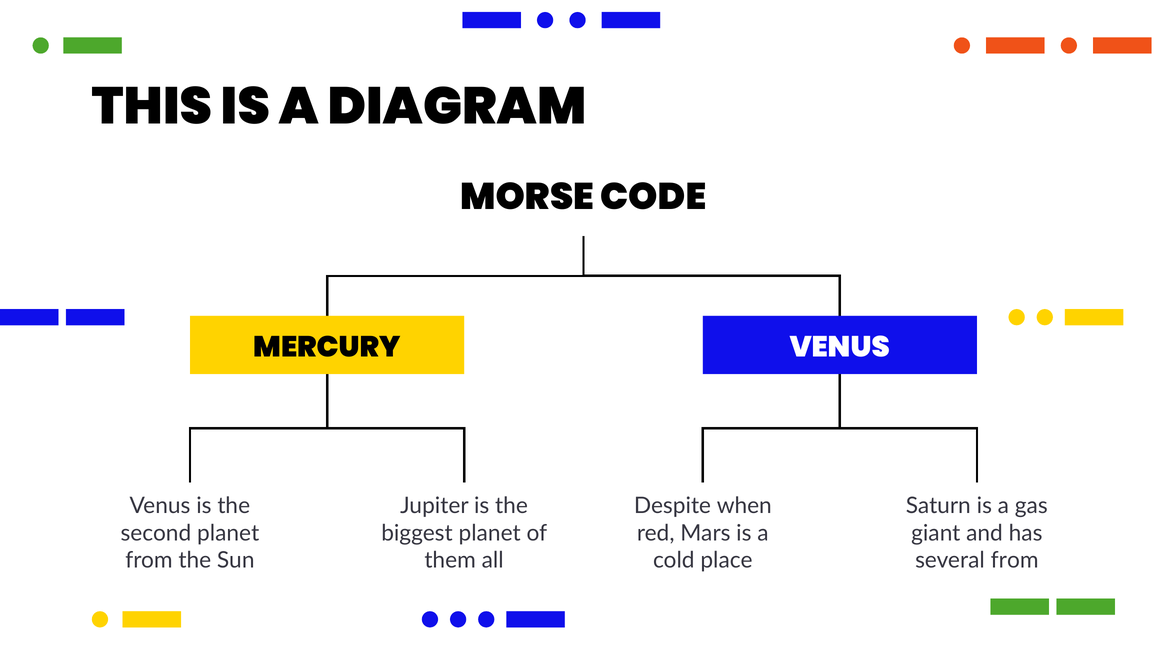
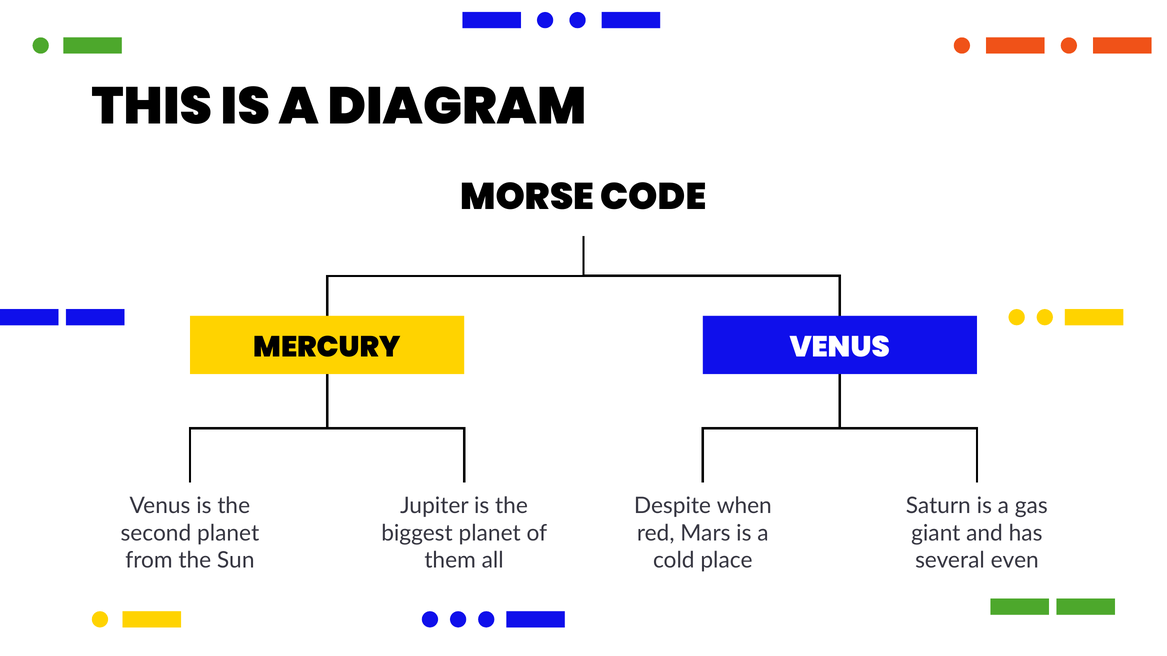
several from: from -> even
